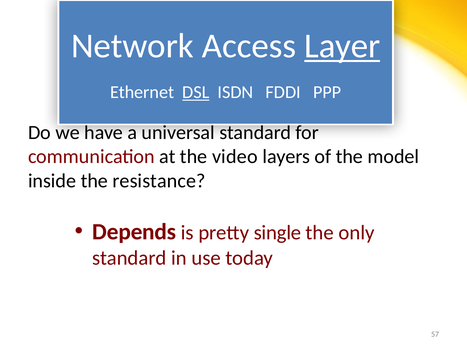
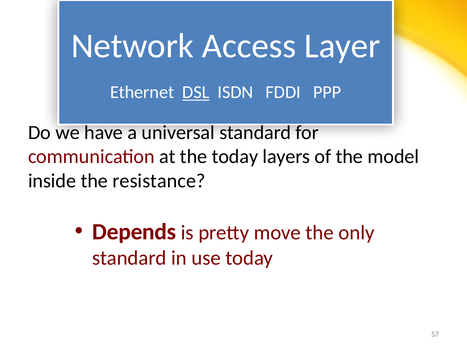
Layer underline: present -> none
the video: video -> today
single: single -> move
